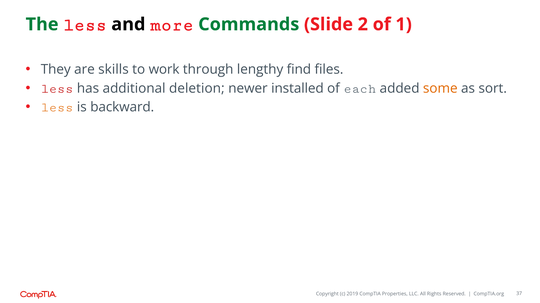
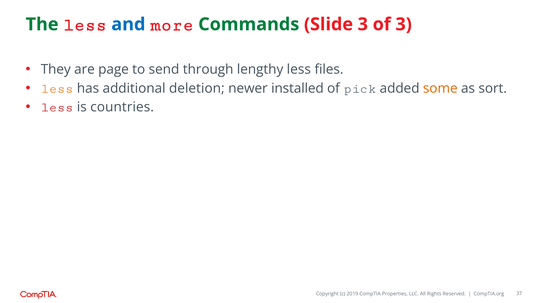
and colour: black -> blue
Slide 2: 2 -> 3
of 1: 1 -> 3
skills: skills -> page
work: work -> send
lengthy find: find -> less
less at (57, 89) colour: red -> orange
each: each -> pick
less at (57, 107) colour: orange -> red
backward: backward -> countries
